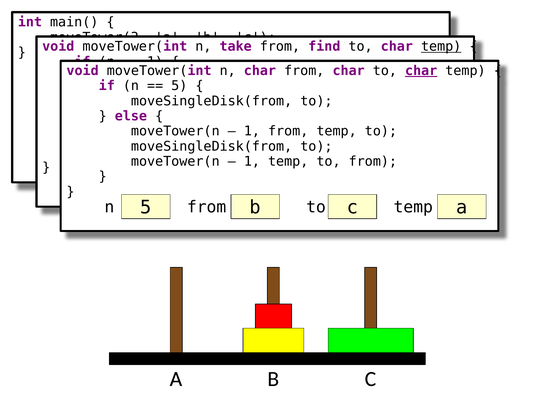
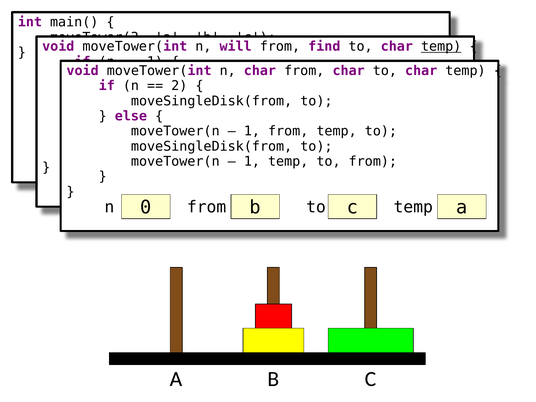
take: take -> will
char at (421, 71) underline: present -> none
5 at (179, 86): 5 -> 2
n 5: 5 -> 0
